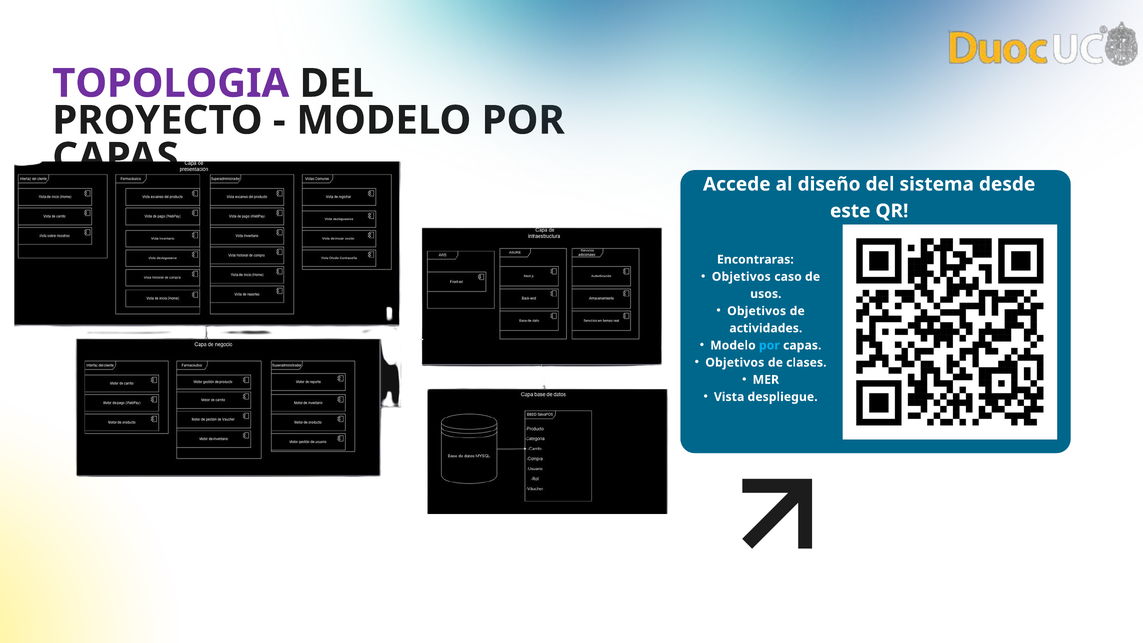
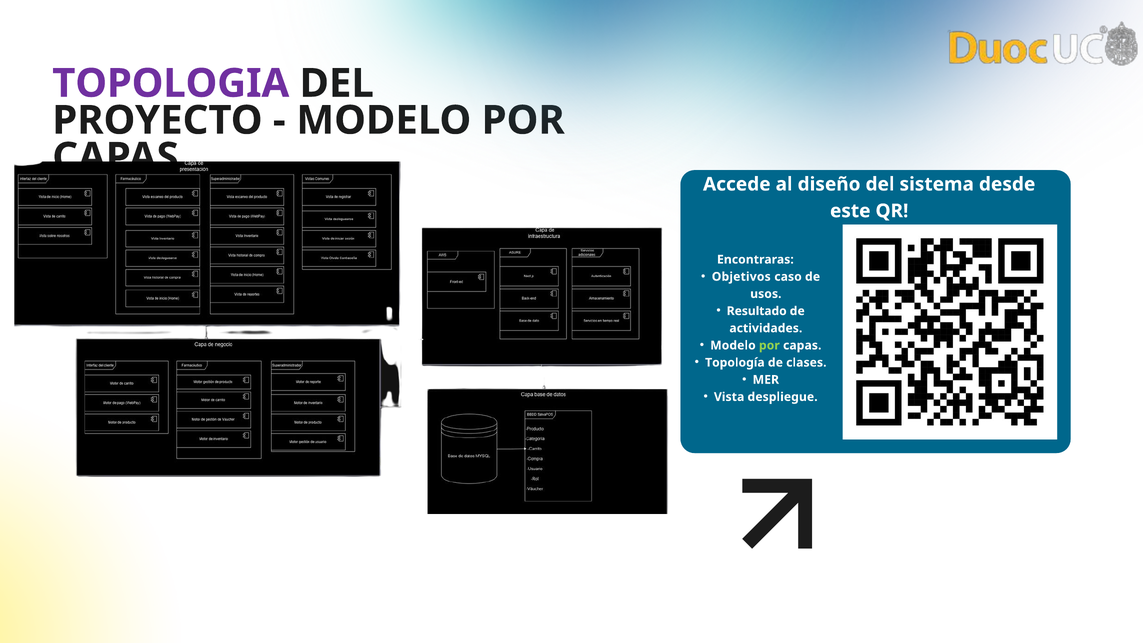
Objetivos at (757, 311): Objetivos -> Resultado
por at (769, 345) colour: light blue -> light green
Objetivos at (735, 363): Objetivos -> Topología
